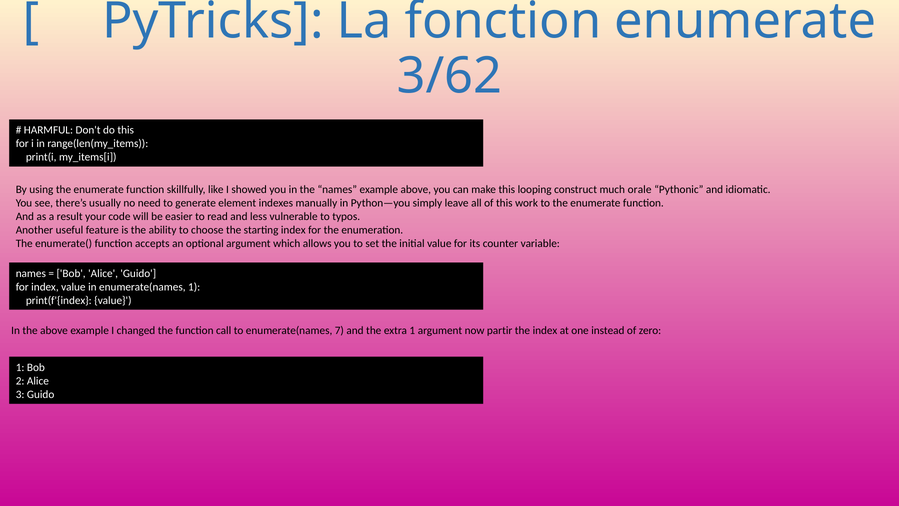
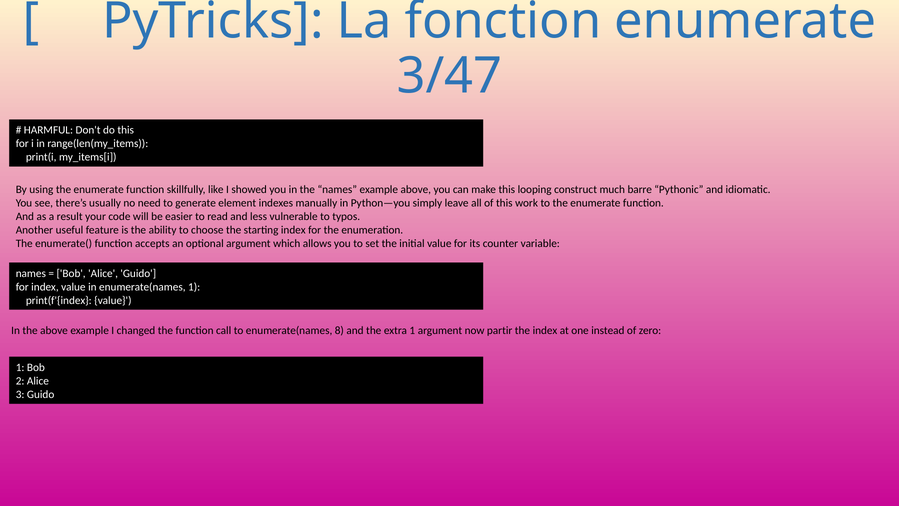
3/62: 3/62 -> 3/47
orale: orale -> barre
7: 7 -> 8
